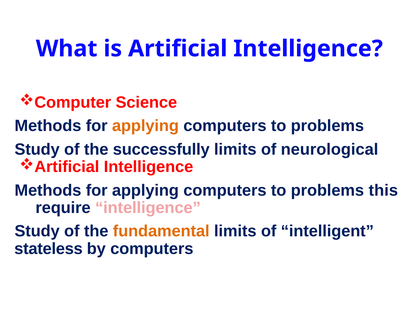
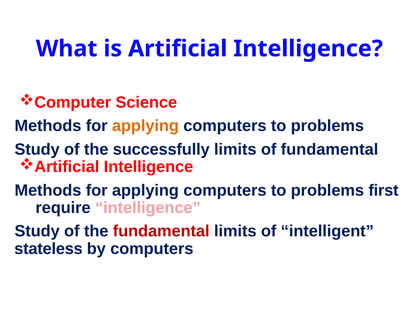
of neurological: neurological -> fundamental
this: this -> first
fundamental at (161, 231) colour: orange -> red
